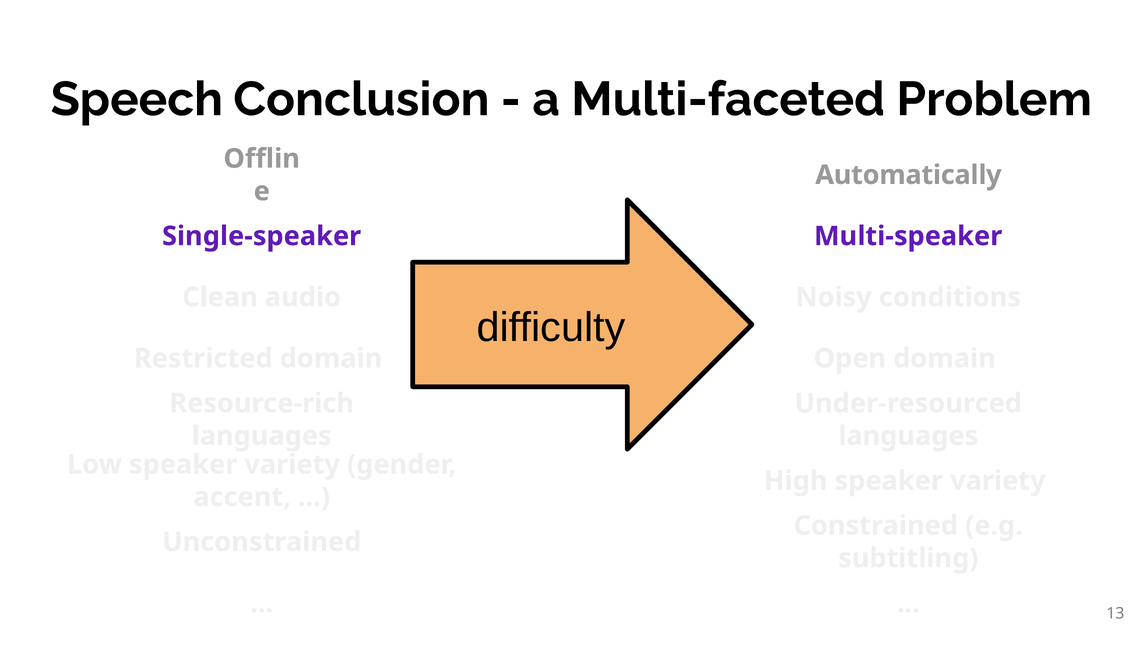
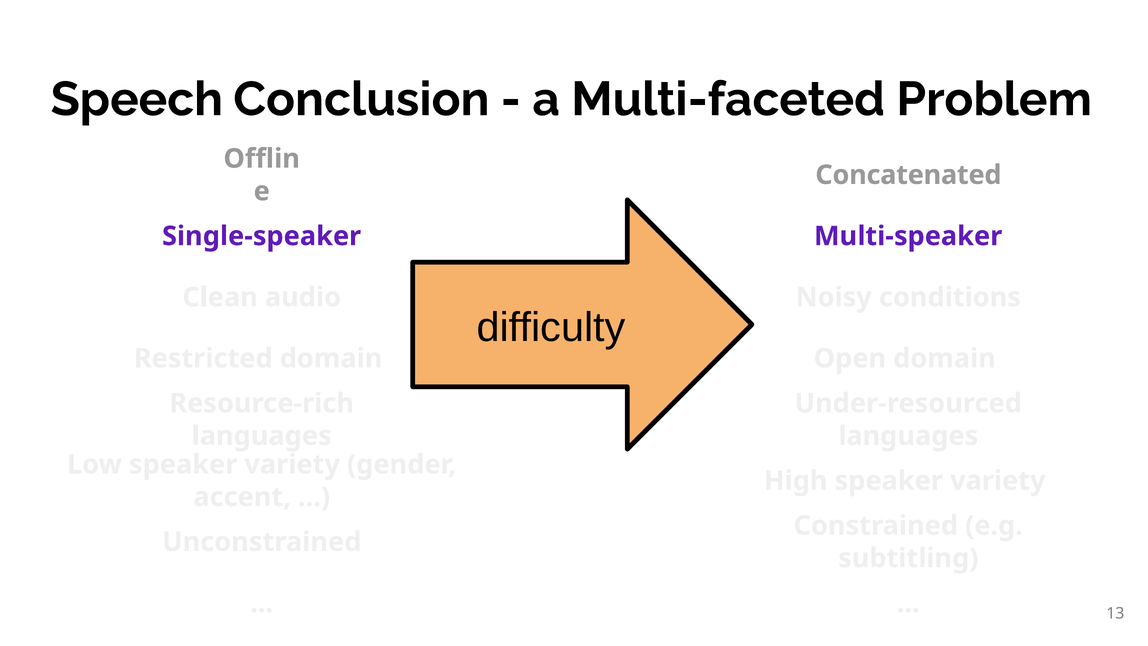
Automatically: Automatically -> Concatenated
